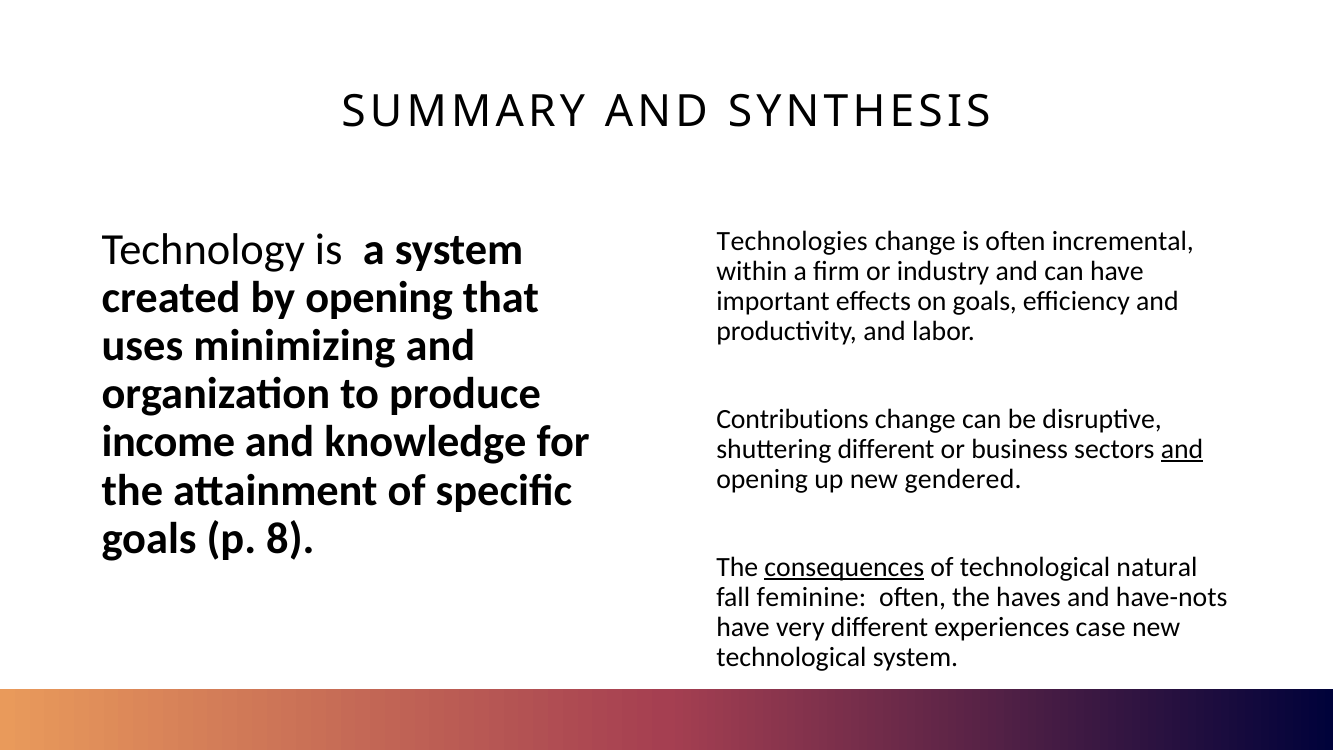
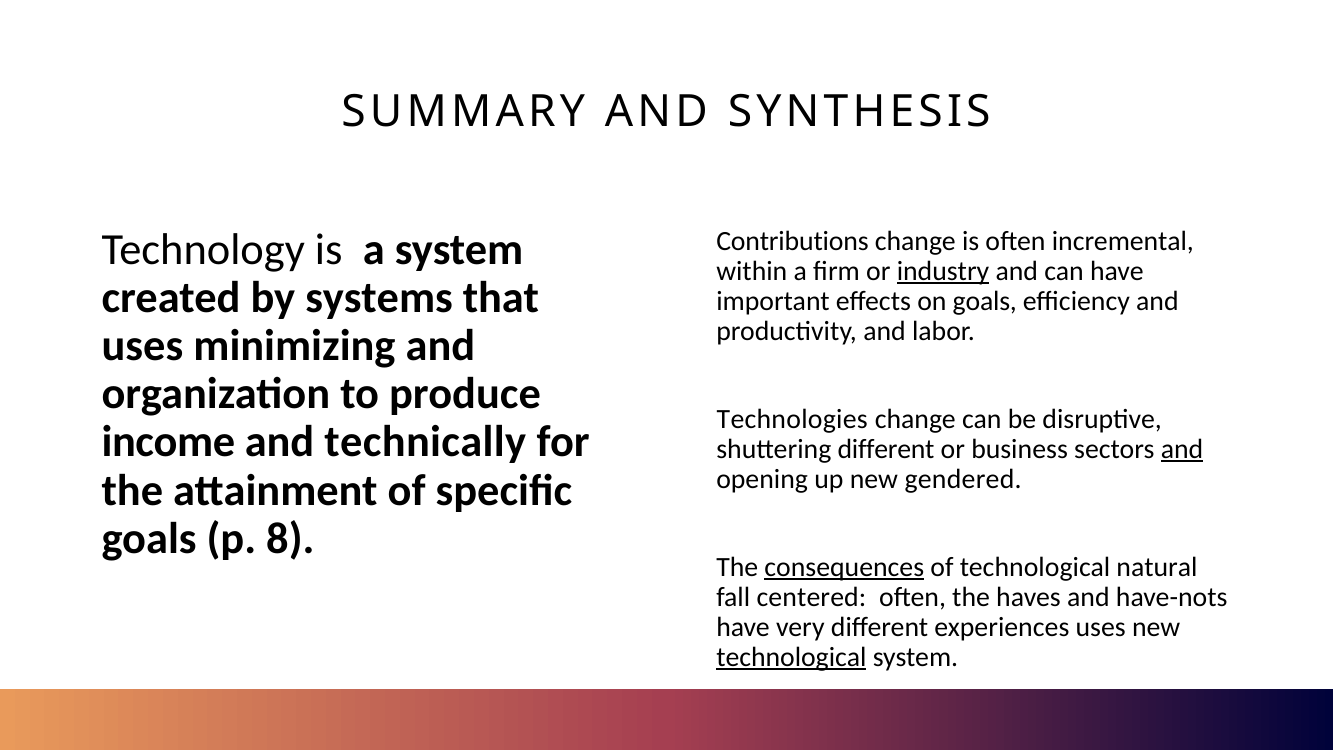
Technologies: Technologies -> Contributions
industry underline: none -> present
by opening: opening -> systems
Contributions: Contributions -> Technologies
knowledge: knowledge -> technically
feminine: feminine -> centered
experiences case: case -> uses
technological at (791, 657) underline: none -> present
